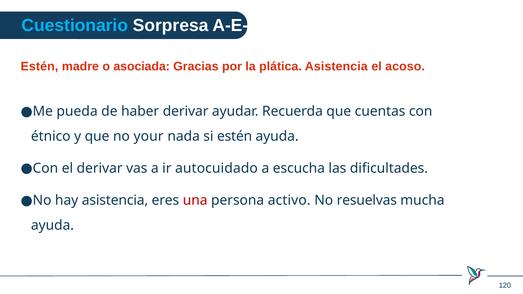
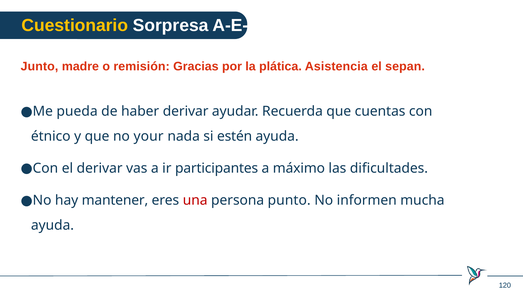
Cuestionario colour: light blue -> yellow
Estén at (39, 66): Estén -> Junto
asociada: asociada -> remisión
acoso: acoso -> sepan
autocuidado: autocuidado -> participantes
escucha: escucha -> máximo
hay asistencia: asistencia -> mantener
activo: activo -> punto
resuelvas: resuelvas -> informen
